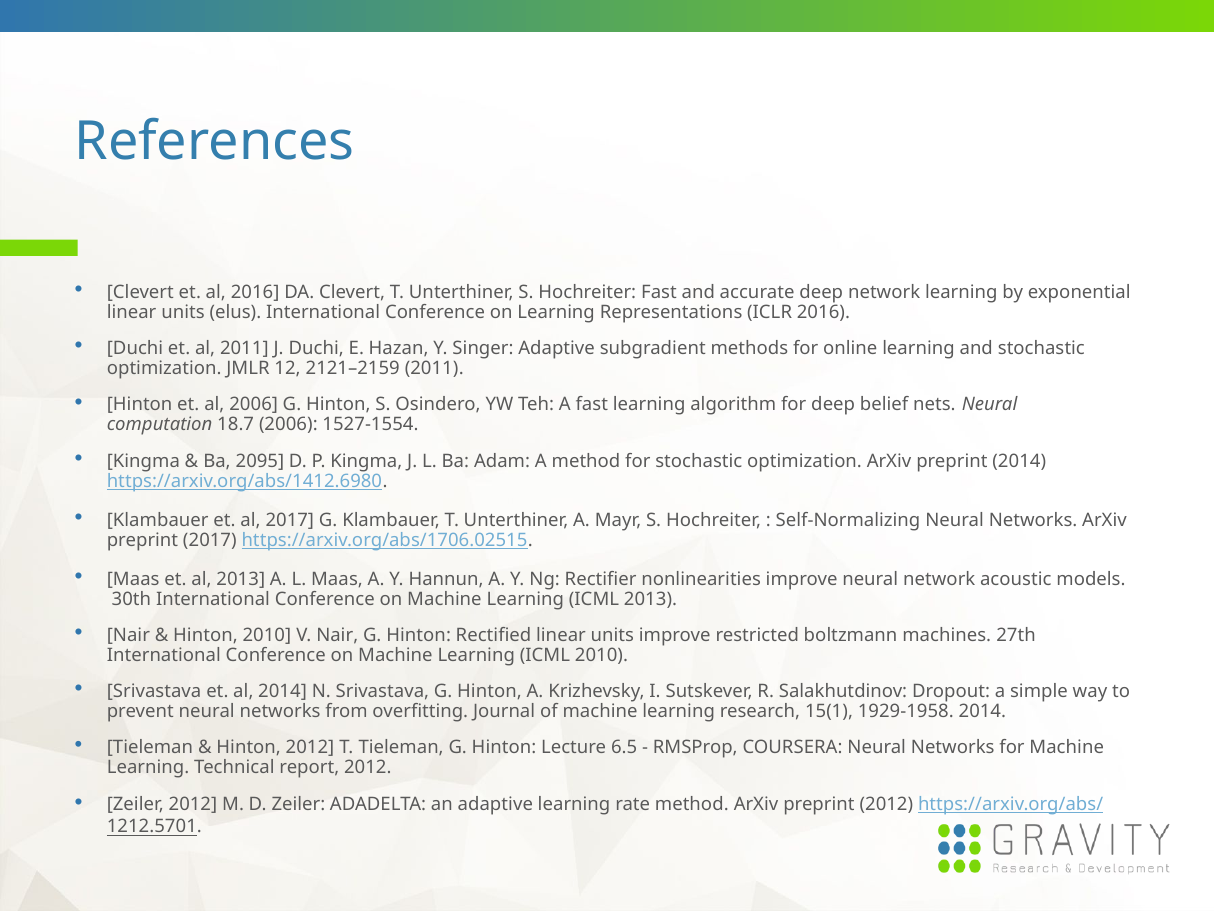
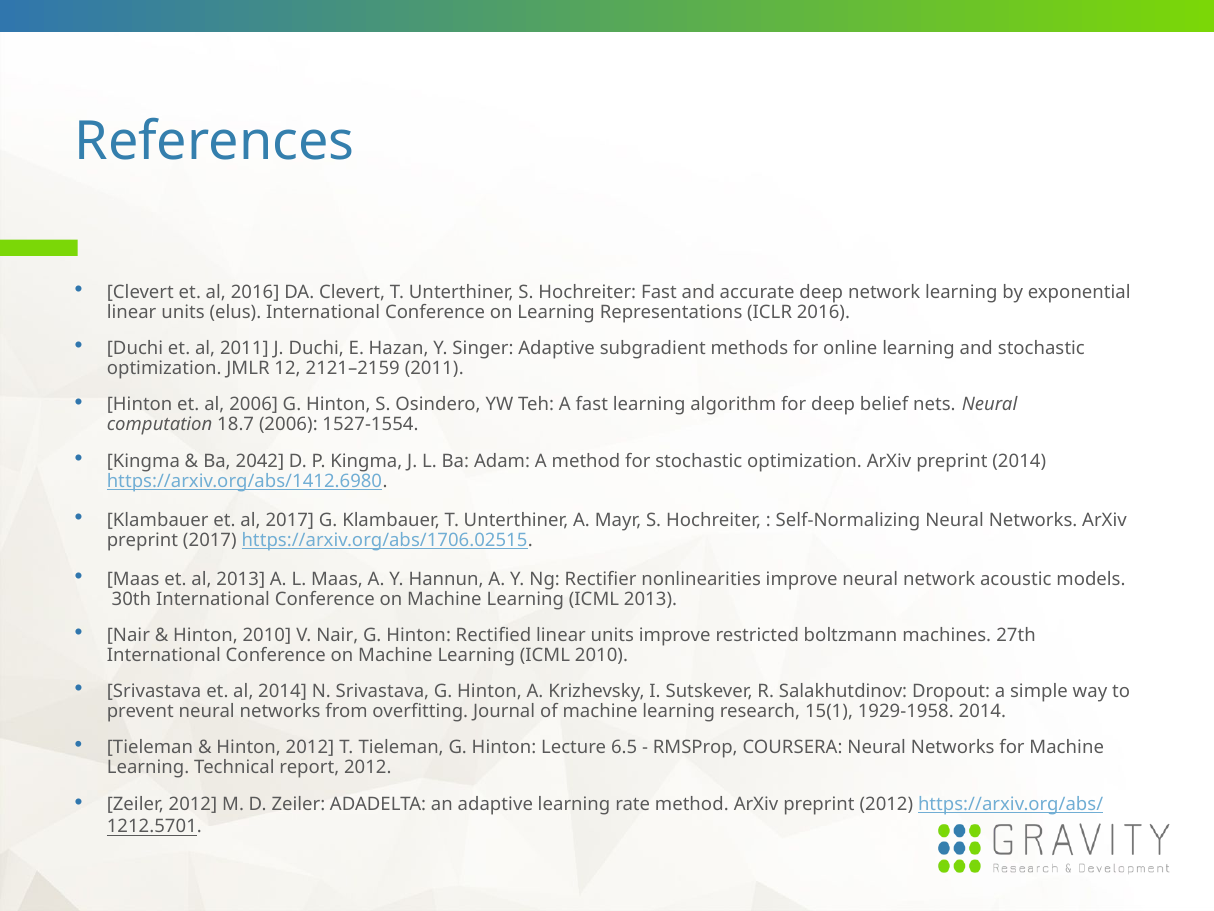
2095: 2095 -> 2042
